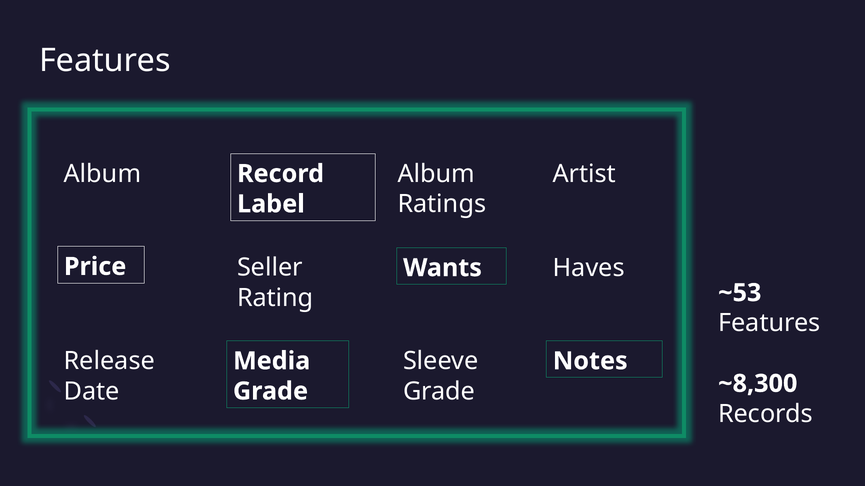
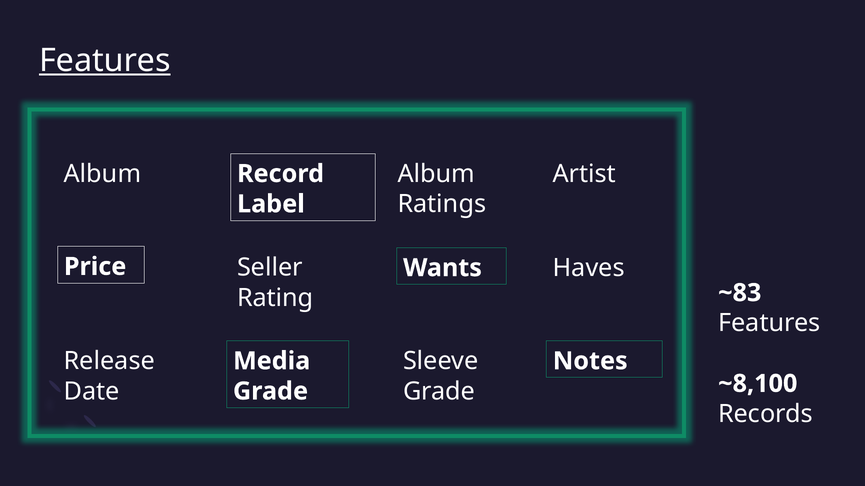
Features at (105, 61) underline: none -> present
~53: ~53 -> ~83
~8,300: ~8,300 -> ~8,100
